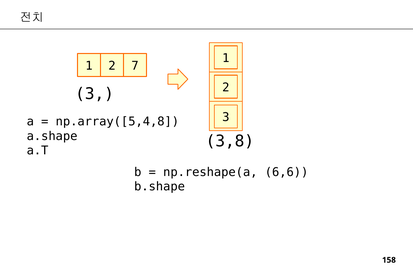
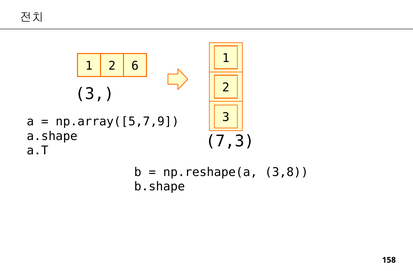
7: 7 -> 6
np.array([5,4,8: np.array([5,4,8 -> np.array([5,7,9
3,8: 3,8 -> 7,3
6,6: 6,6 -> 3,8
